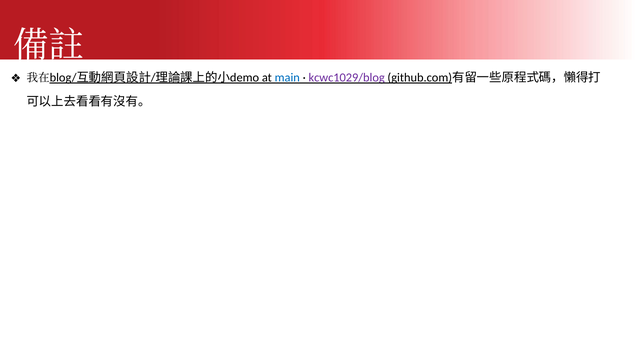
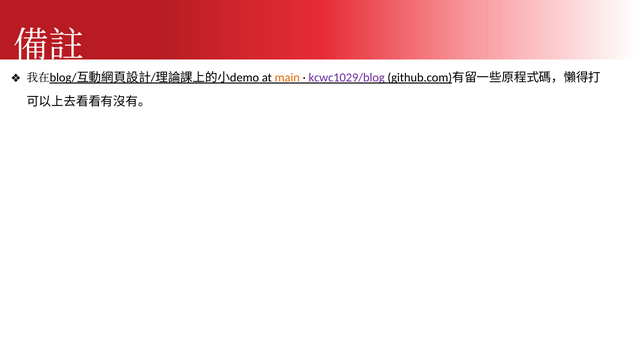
main colour: blue -> orange
